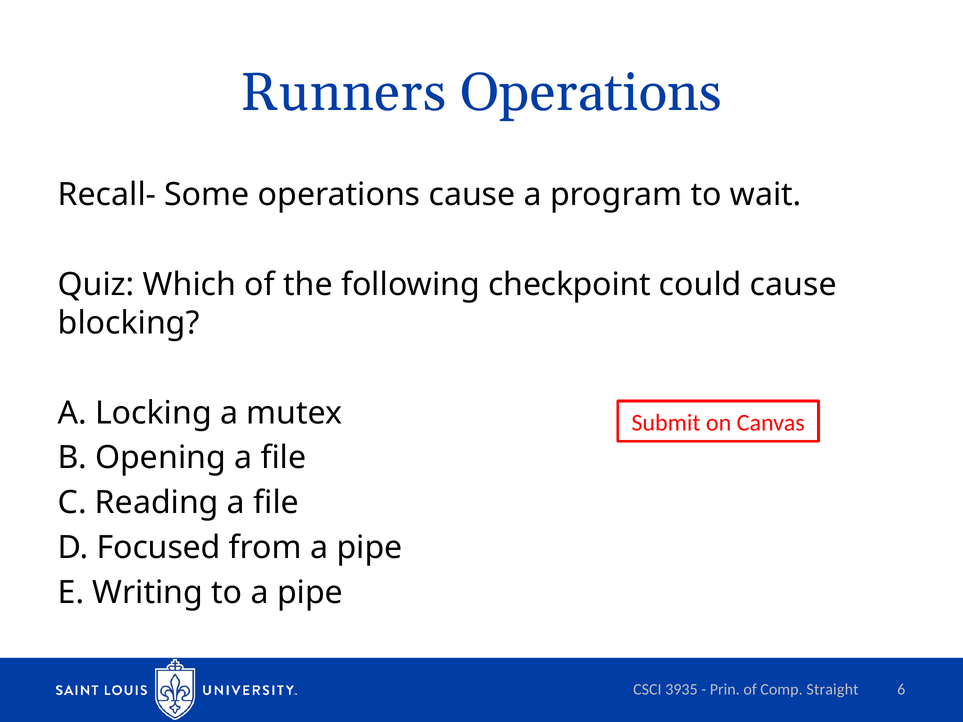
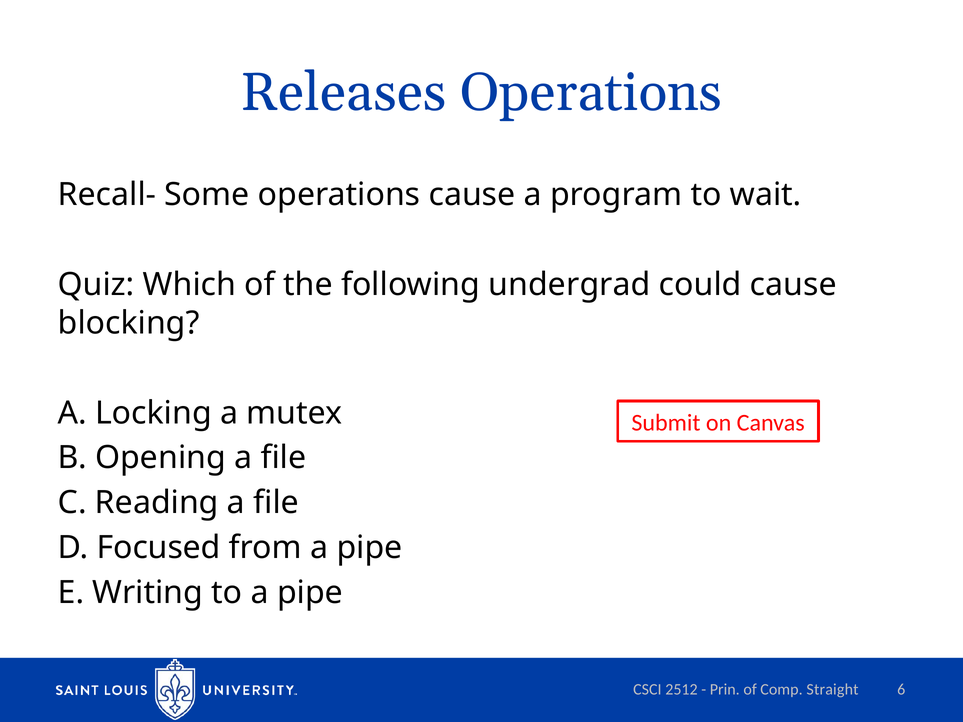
Runners: Runners -> Releases
checkpoint: checkpoint -> undergrad
3935: 3935 -> 2512
